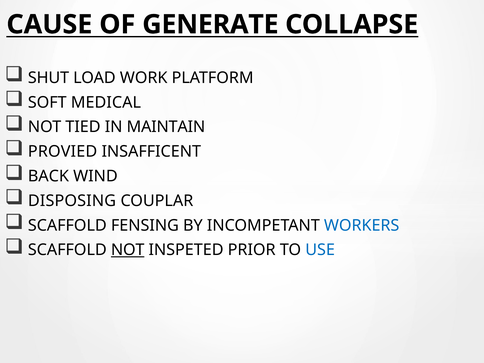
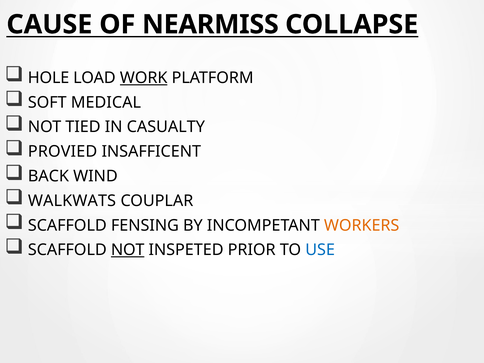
GENERATE: GENERATE -> NEARMISS
SHUT: SHUT -> HOLE
WORK underline: none -> present
MAINTAIN: MAINTAIN -> CASUALTY
DISPOSING: DISPOSING -> WALKWATS
WORKERS colour: blue -> orange
